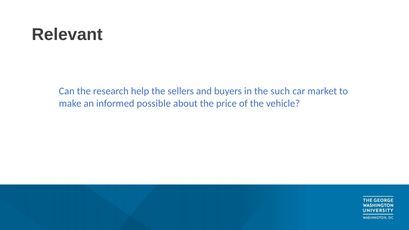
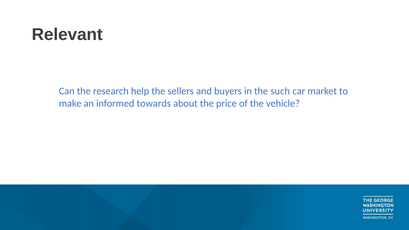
possible: possible -> towards
